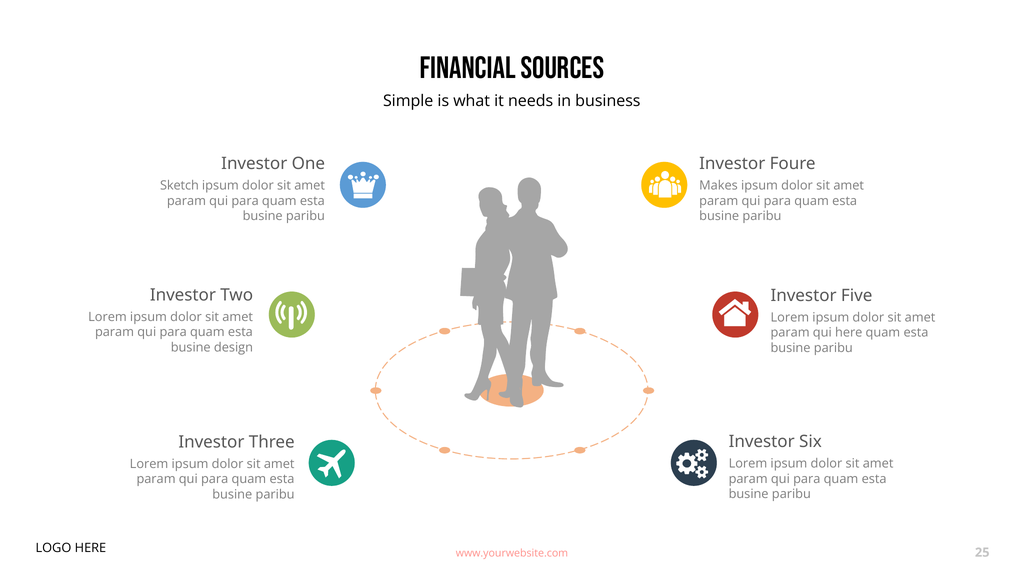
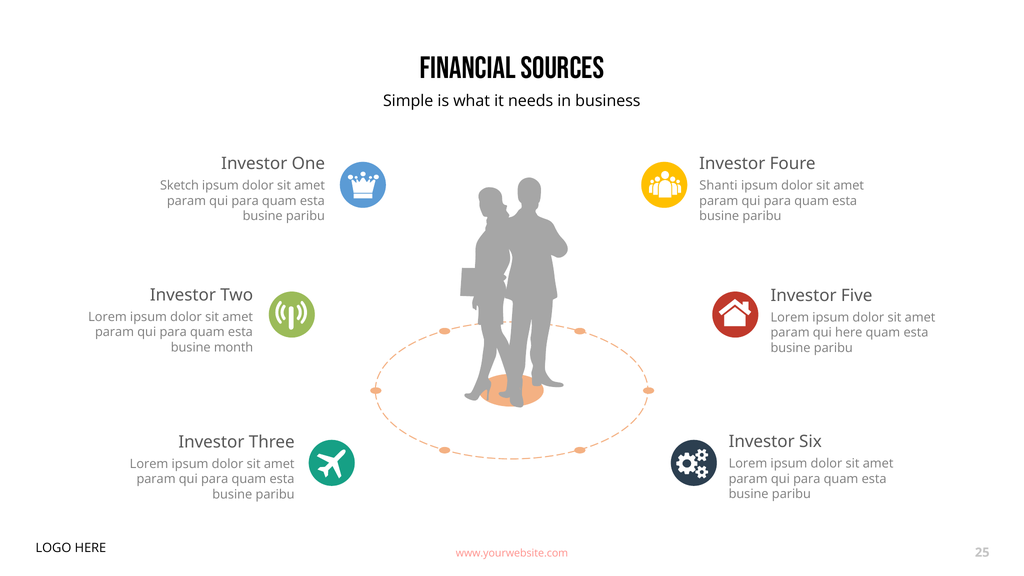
Makes: Makes -> Shanti
design: design -> month
